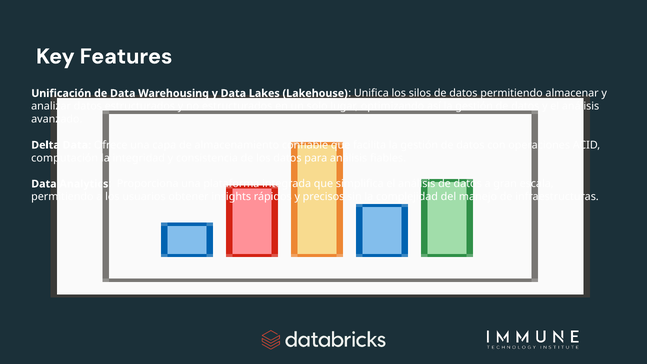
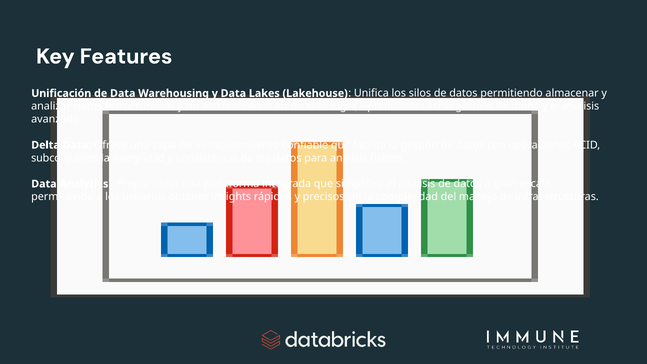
computación: computación -> subconjuntos
